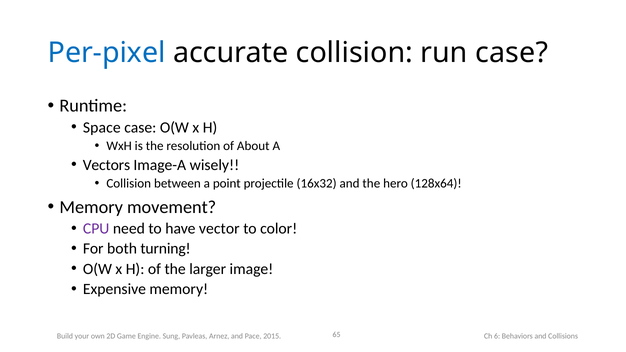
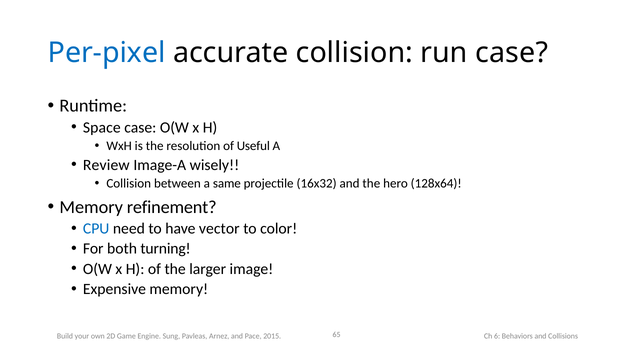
About: About -> Useful
Vectors: Vectors -> Review
point: point -> same
movement: movement -> refinement
CPU colour: purple -> blue
